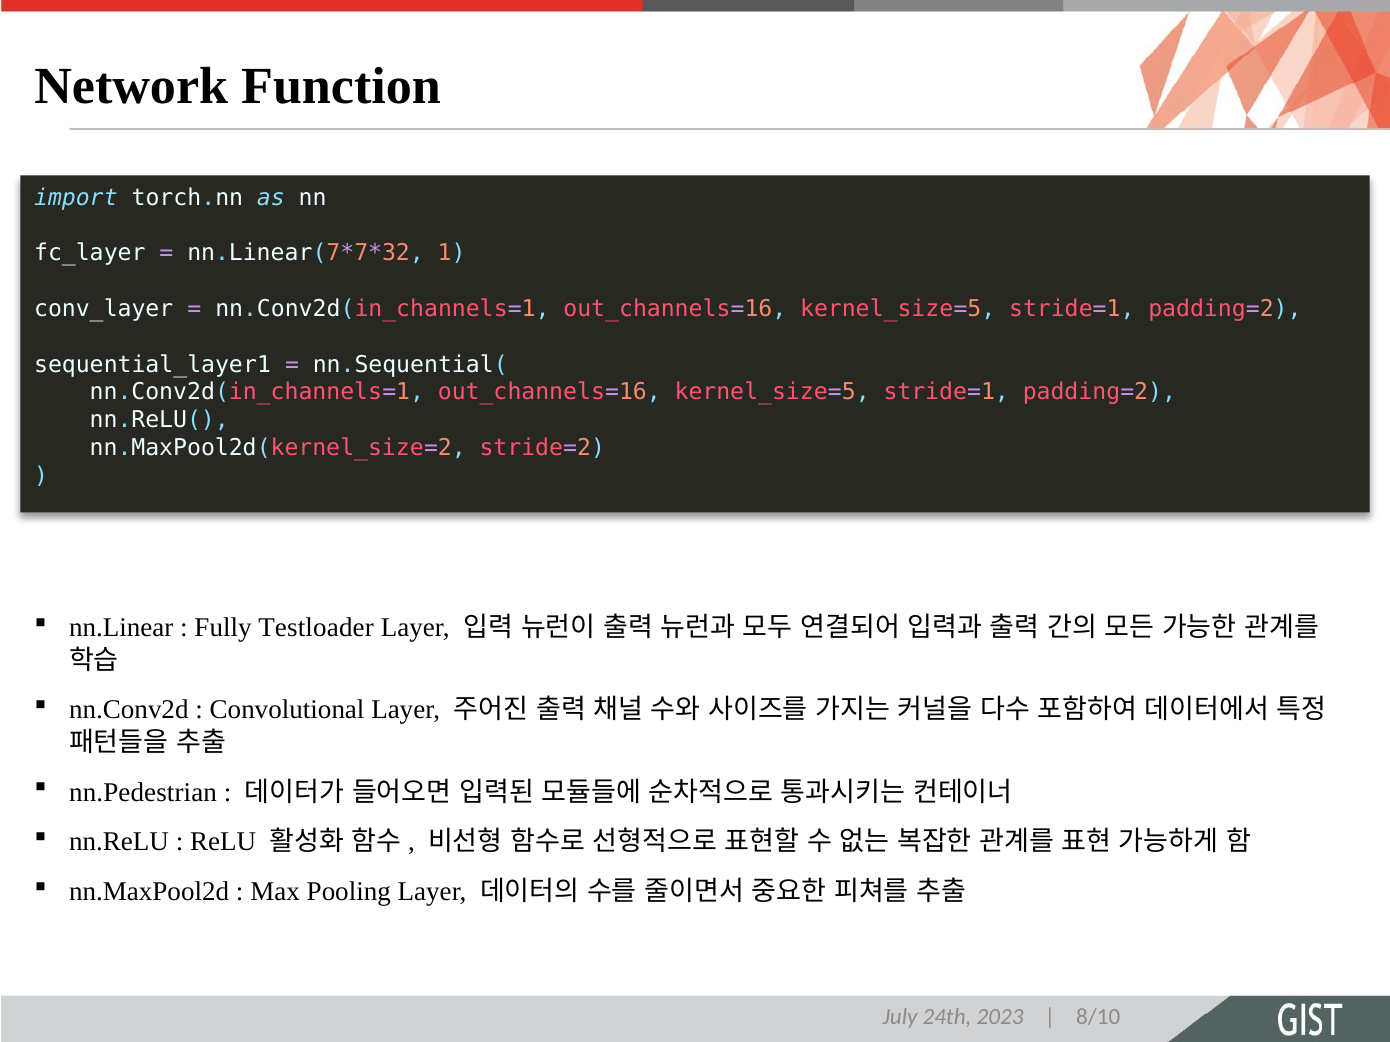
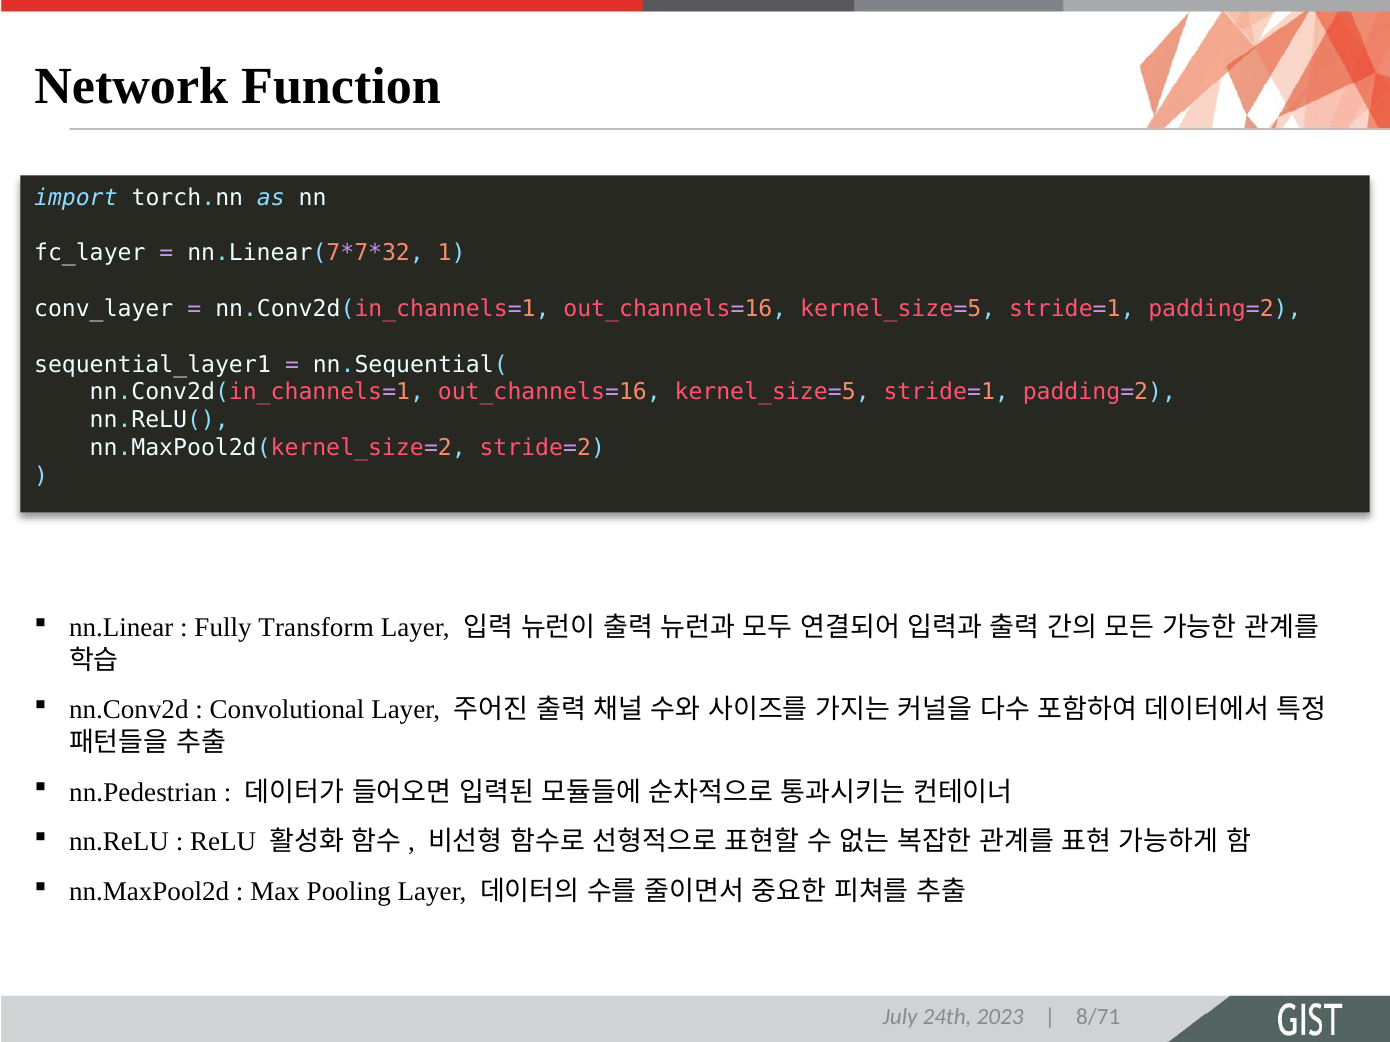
Testloader: Testloader -> Transform
8/10: 8/10 -> 8/71
